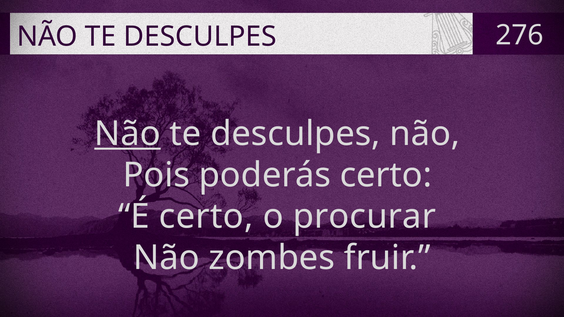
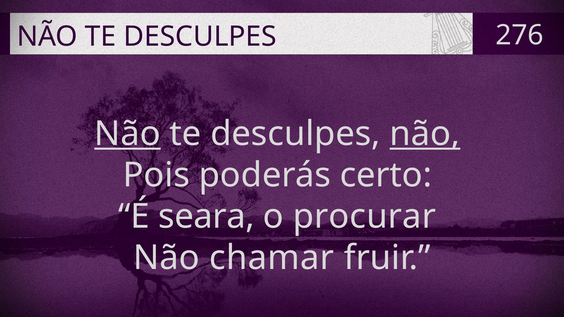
não at (425, 134) underline: none -> present
É certo: certo -> seara
zombes: zombes -> chamar
